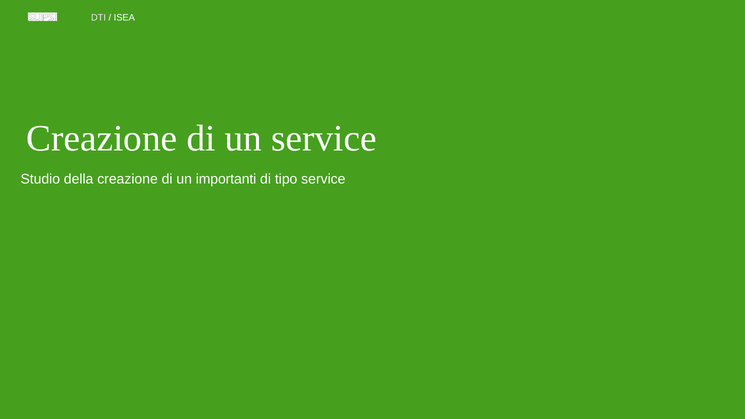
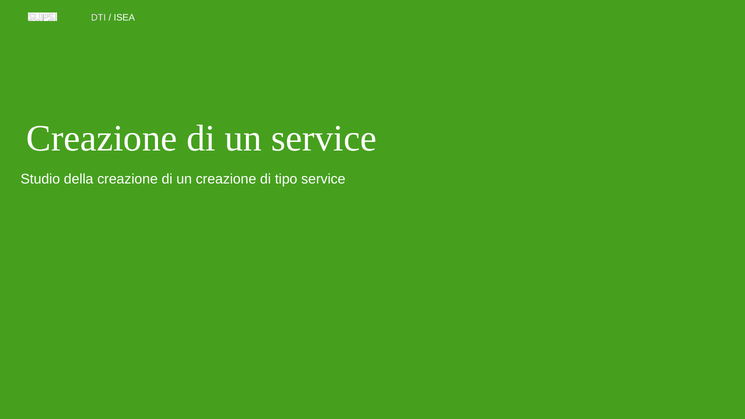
un importanti: importanti -> creazione
